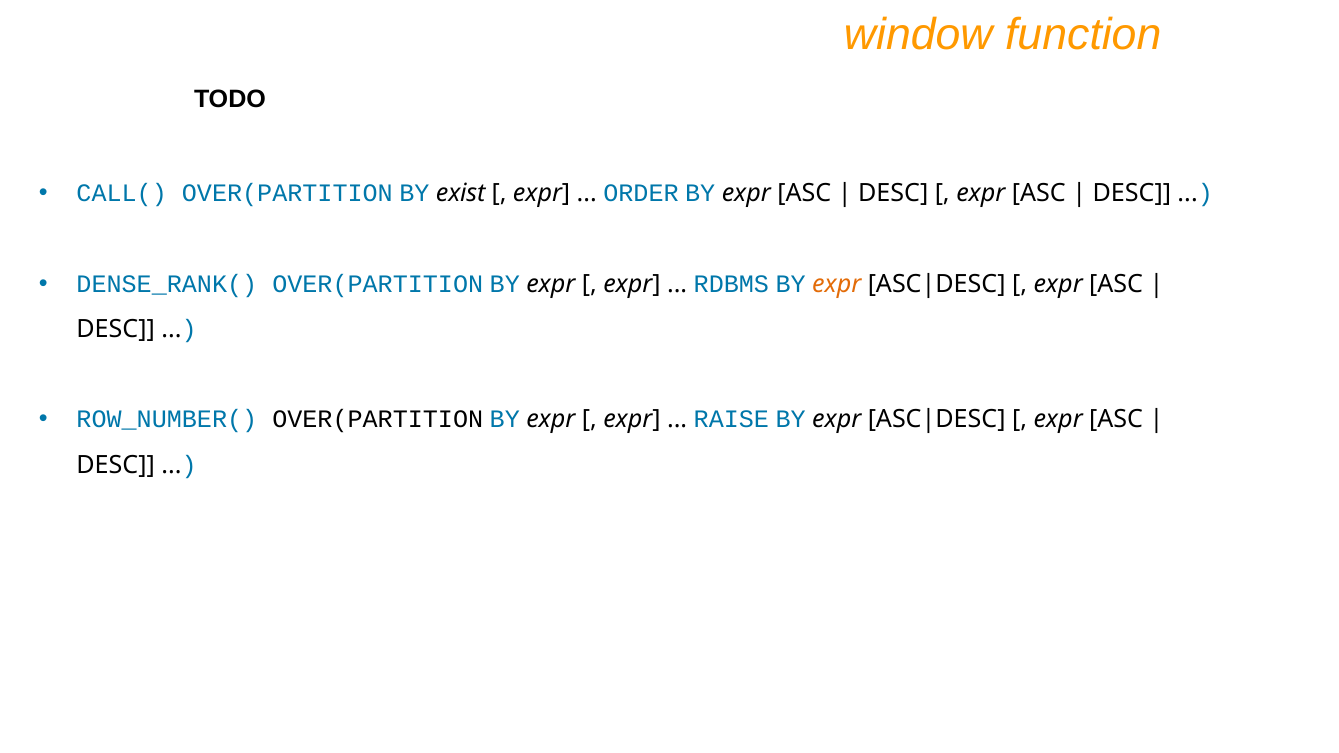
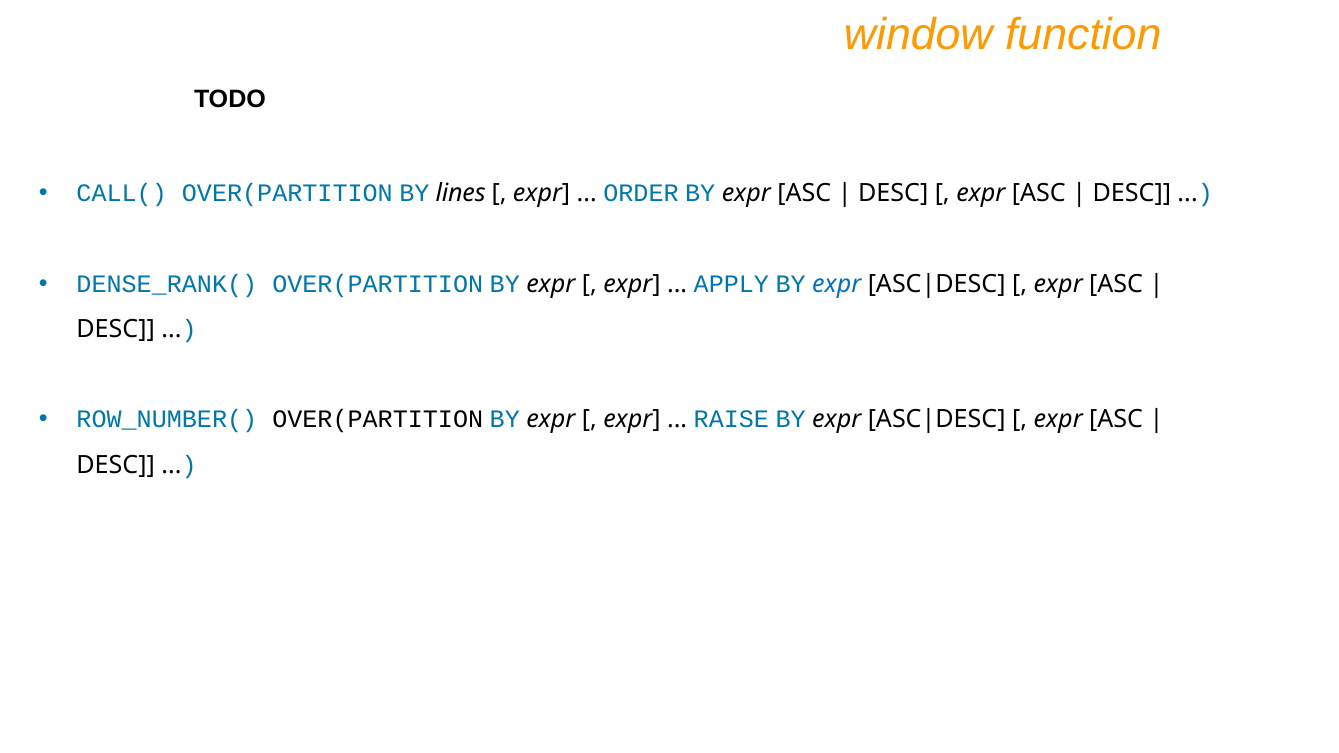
exist: exist -> lines
RDBMS: RDBMS -> APPLY
expr at (837, 284) colour: orange -> blue
